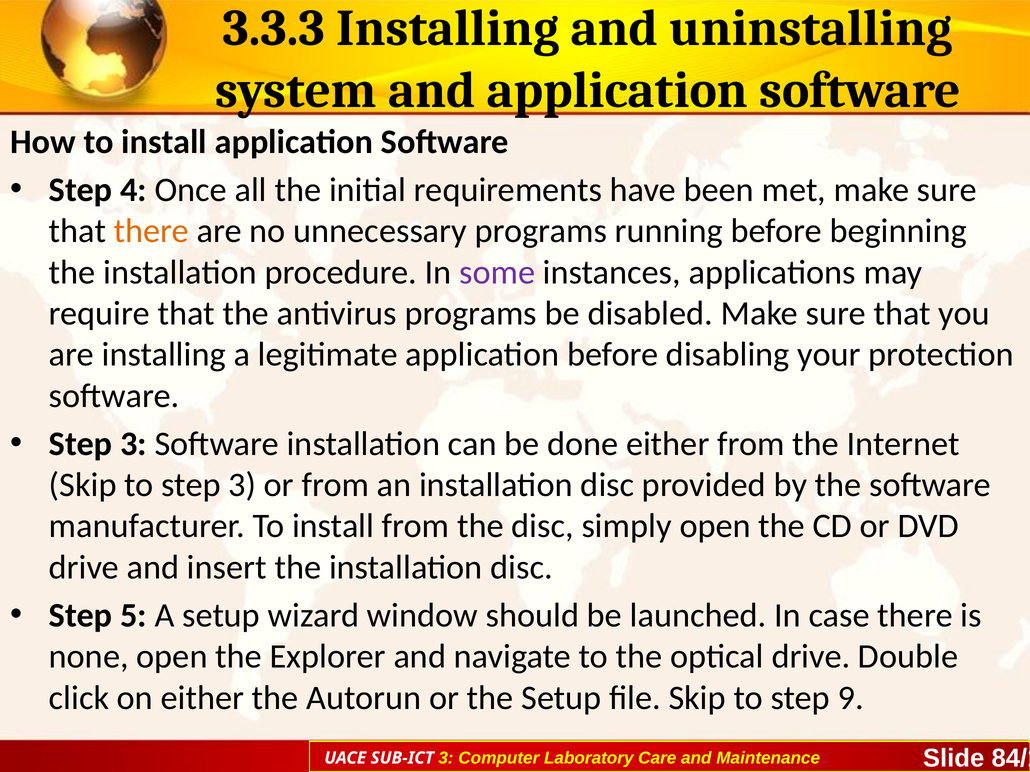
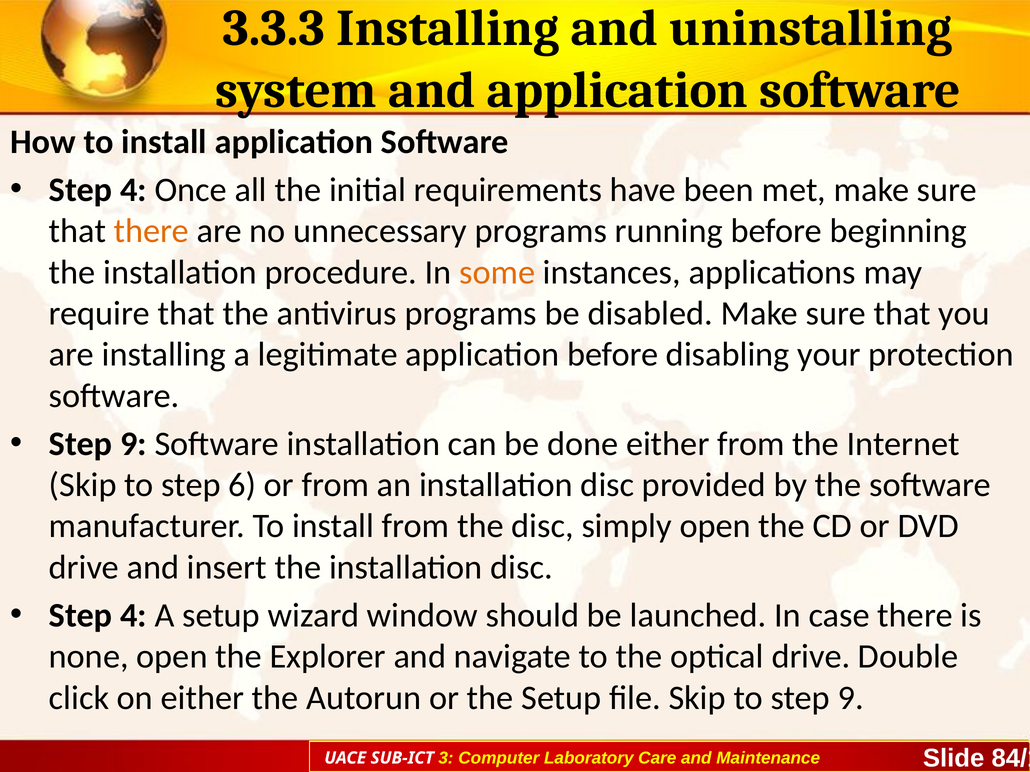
some colour: purple -> orange
3 at (133, 444): 3 -> 9
to step 3: 3 -> 6
5 at (133, 616): 5 -> 4
